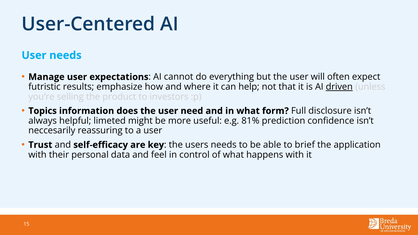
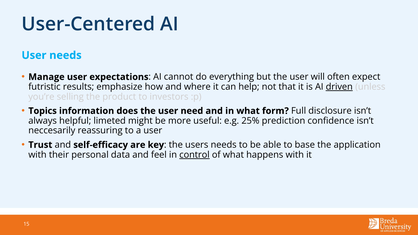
81%: 81% -> 25%
brief: brief -> base
control underline: none -> present
